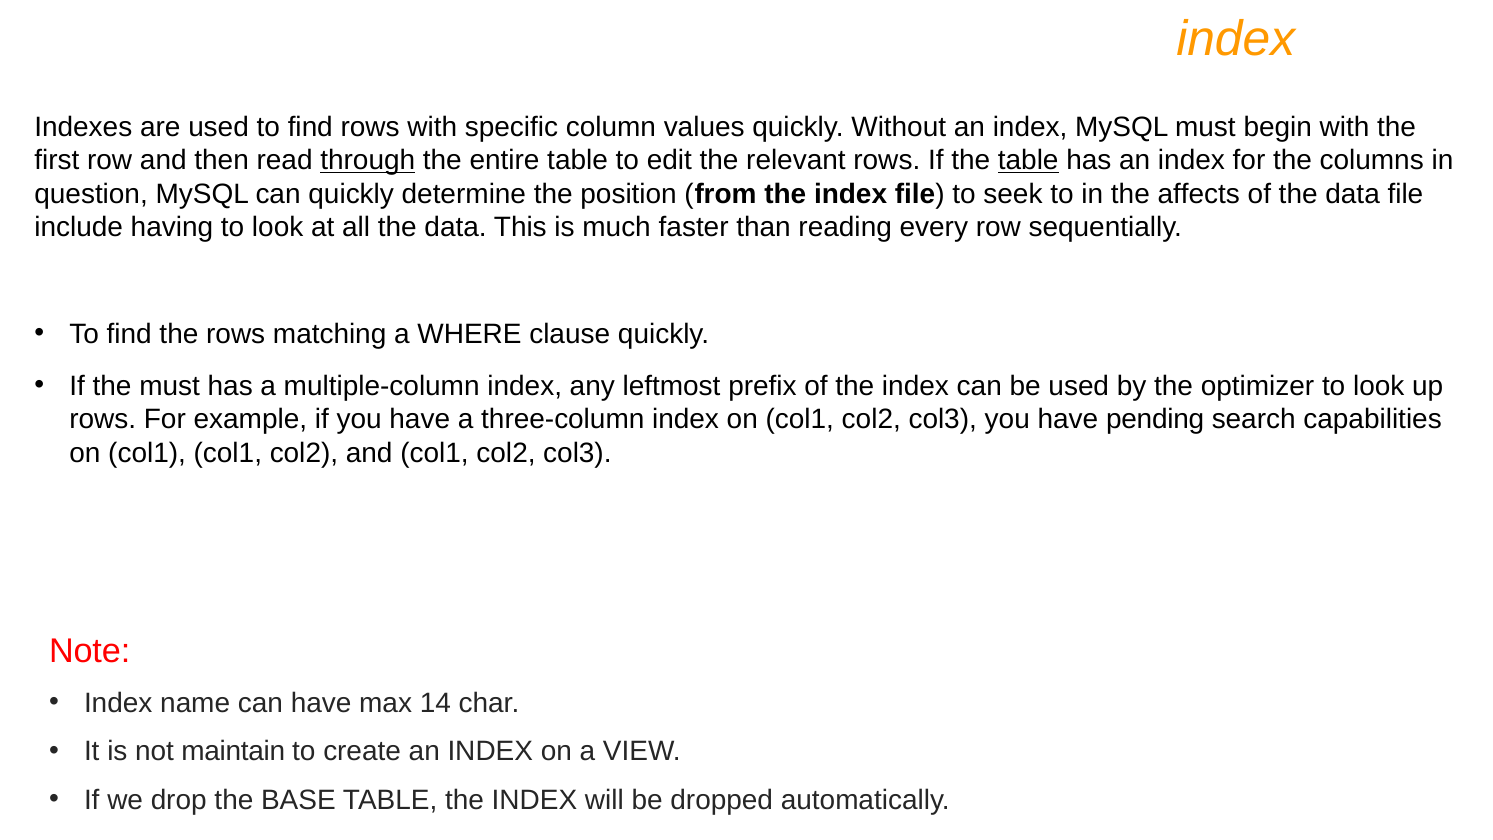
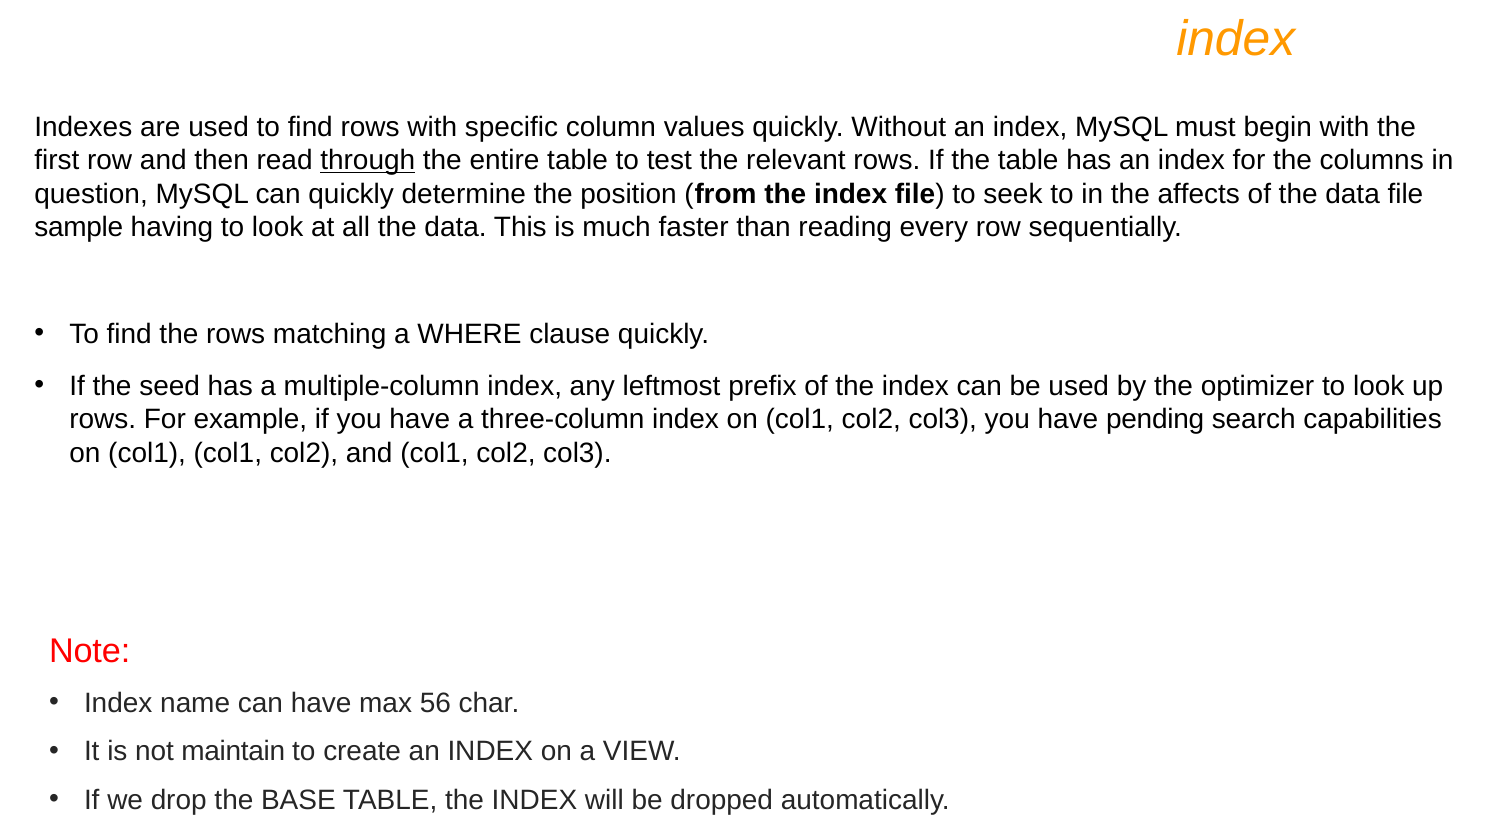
edit: edit -> test
table at (1028, 160) underline: present -> none
include: include -> sample
the must: must -> seed
14: 14 -> 56
